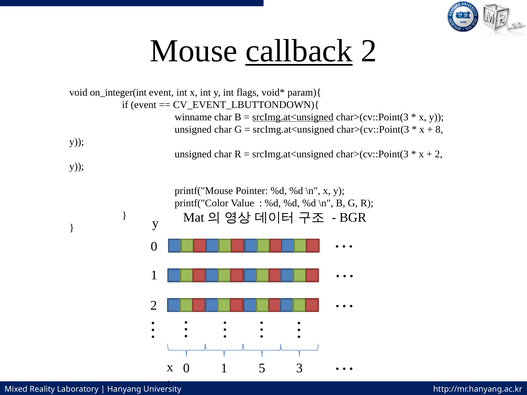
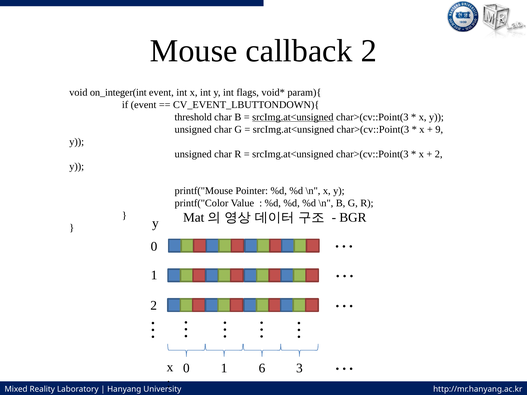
callback underline: present -> none
winname: winname -> threshold
8: 8 -> 9
5: 5 -> 6
